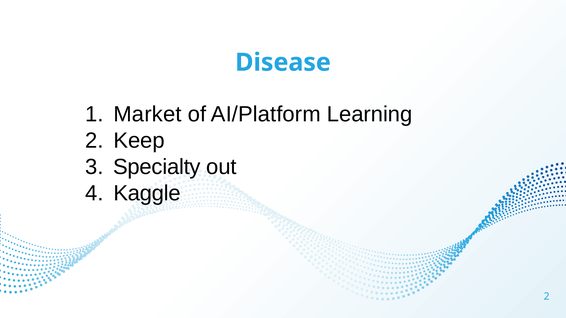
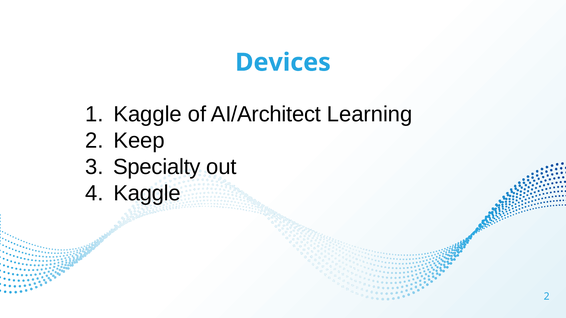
Disease: Disease -> Devices
Market at (148, 114): Market -> Kaggle
AI/Platform: AI/Platform -> AI/Architect
